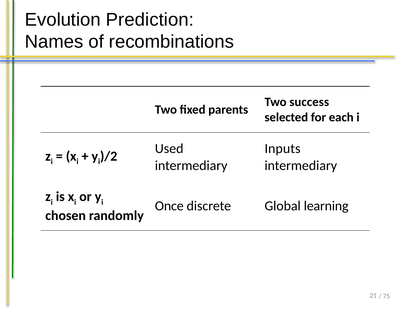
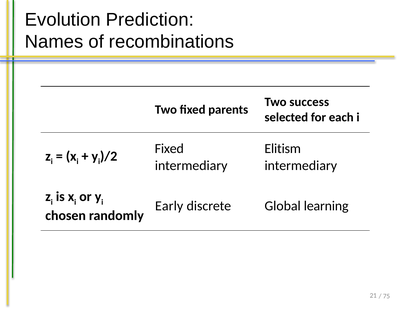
Used at (169, 149): Used -> Fixed
Inputs: Inputs -> Elitism
Once: Once -> Early
